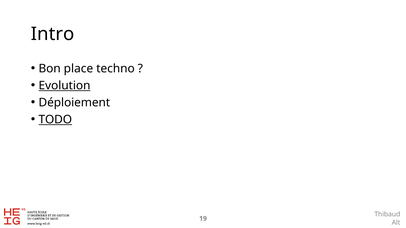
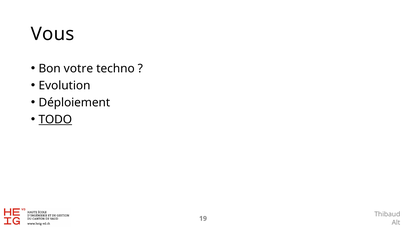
Intro: Intro -> Vous
place: place -> votre
Evolution underline: present -> none
